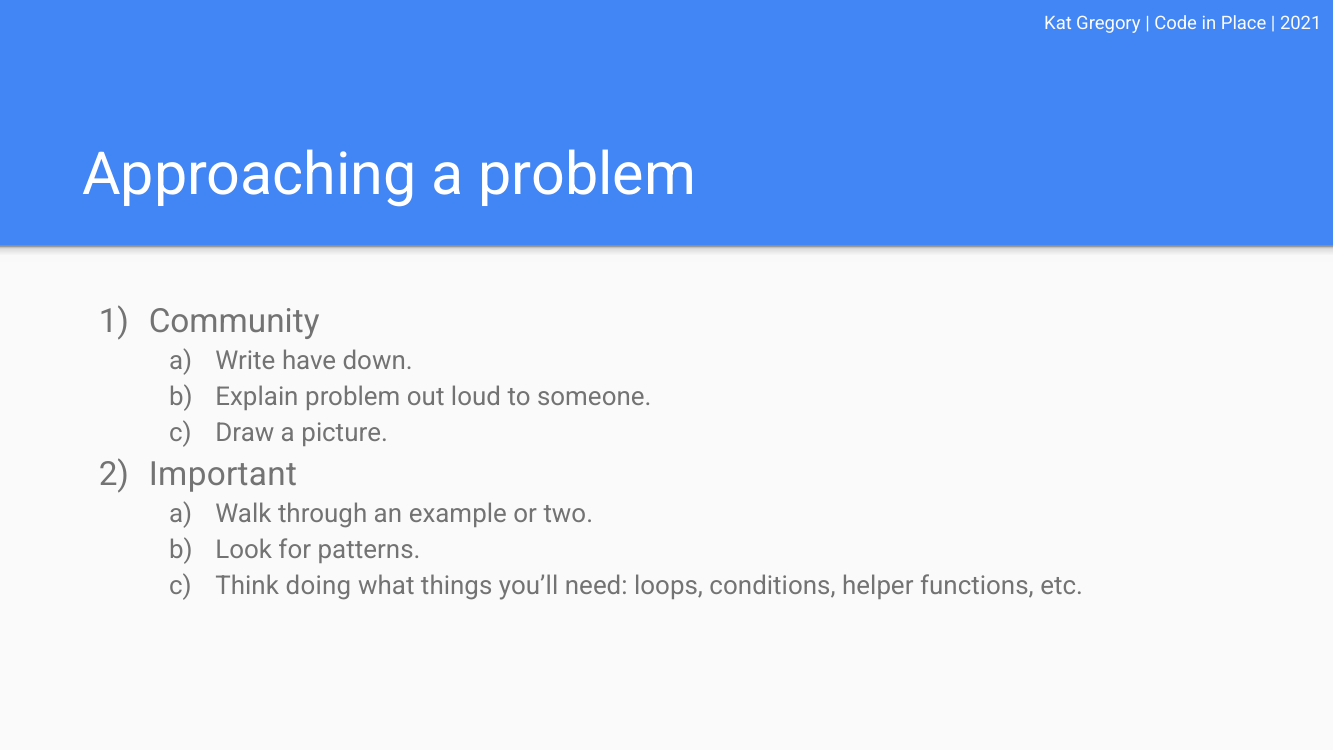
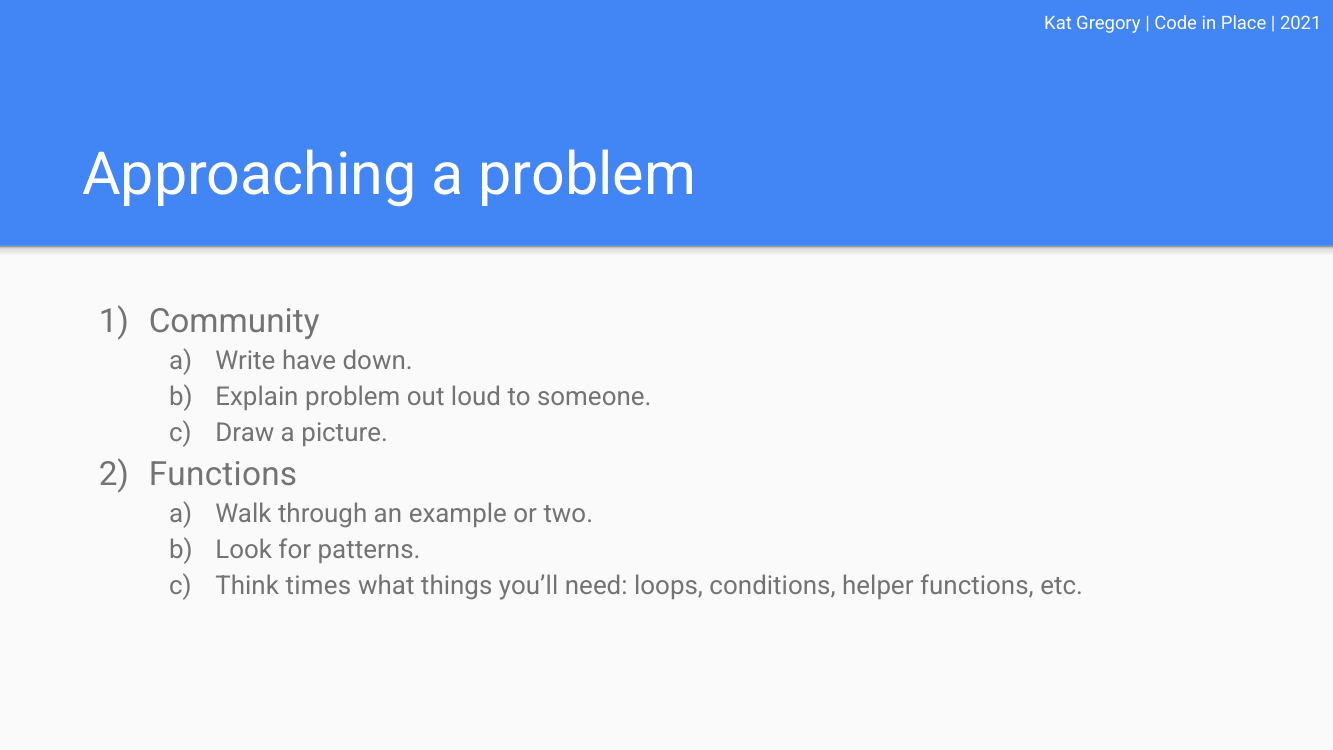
Important at (223, 475): Important -> Functions
doing: doing -> times
